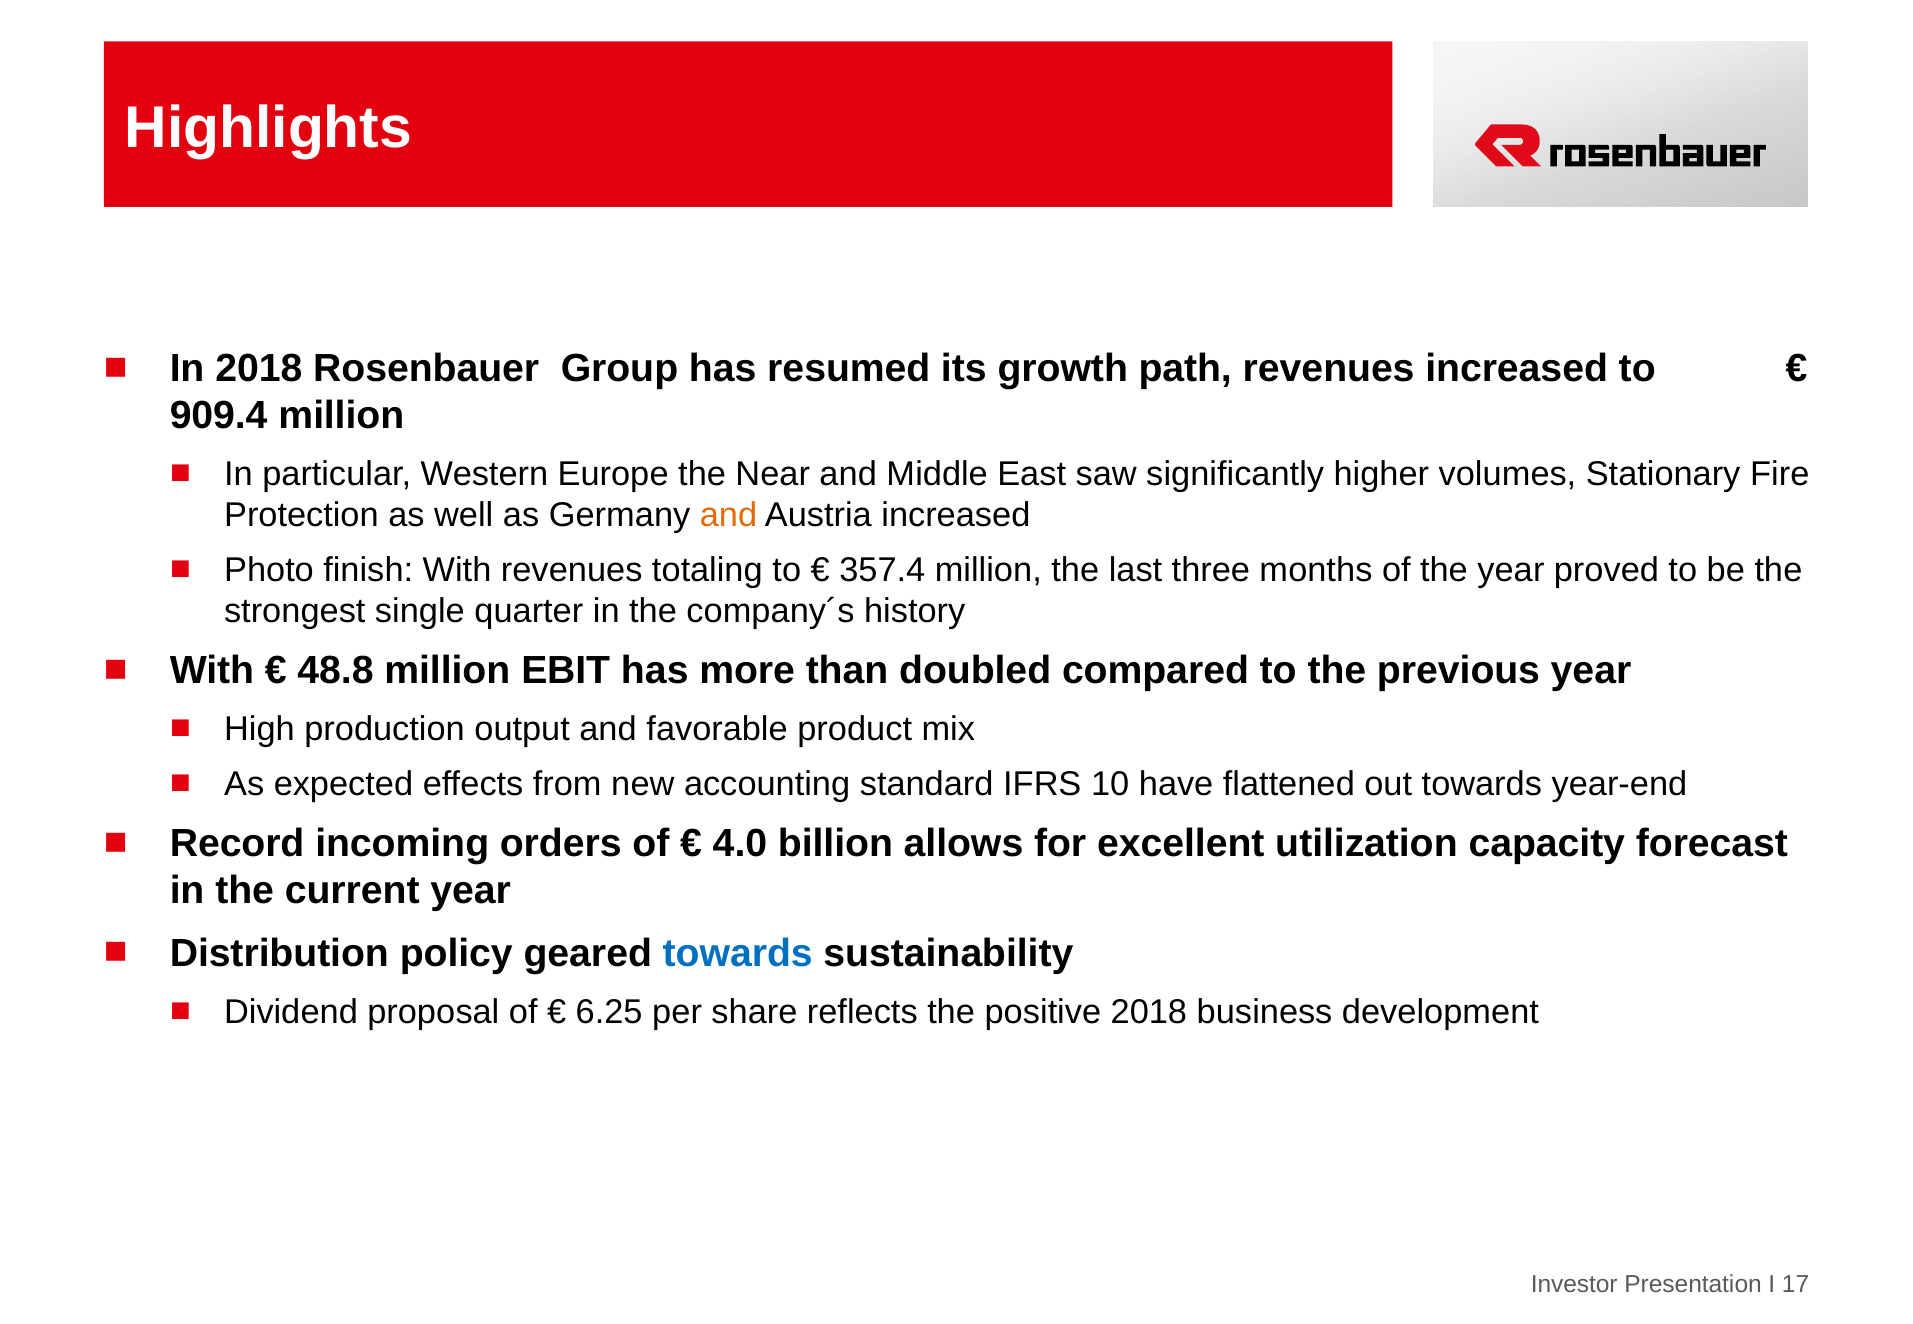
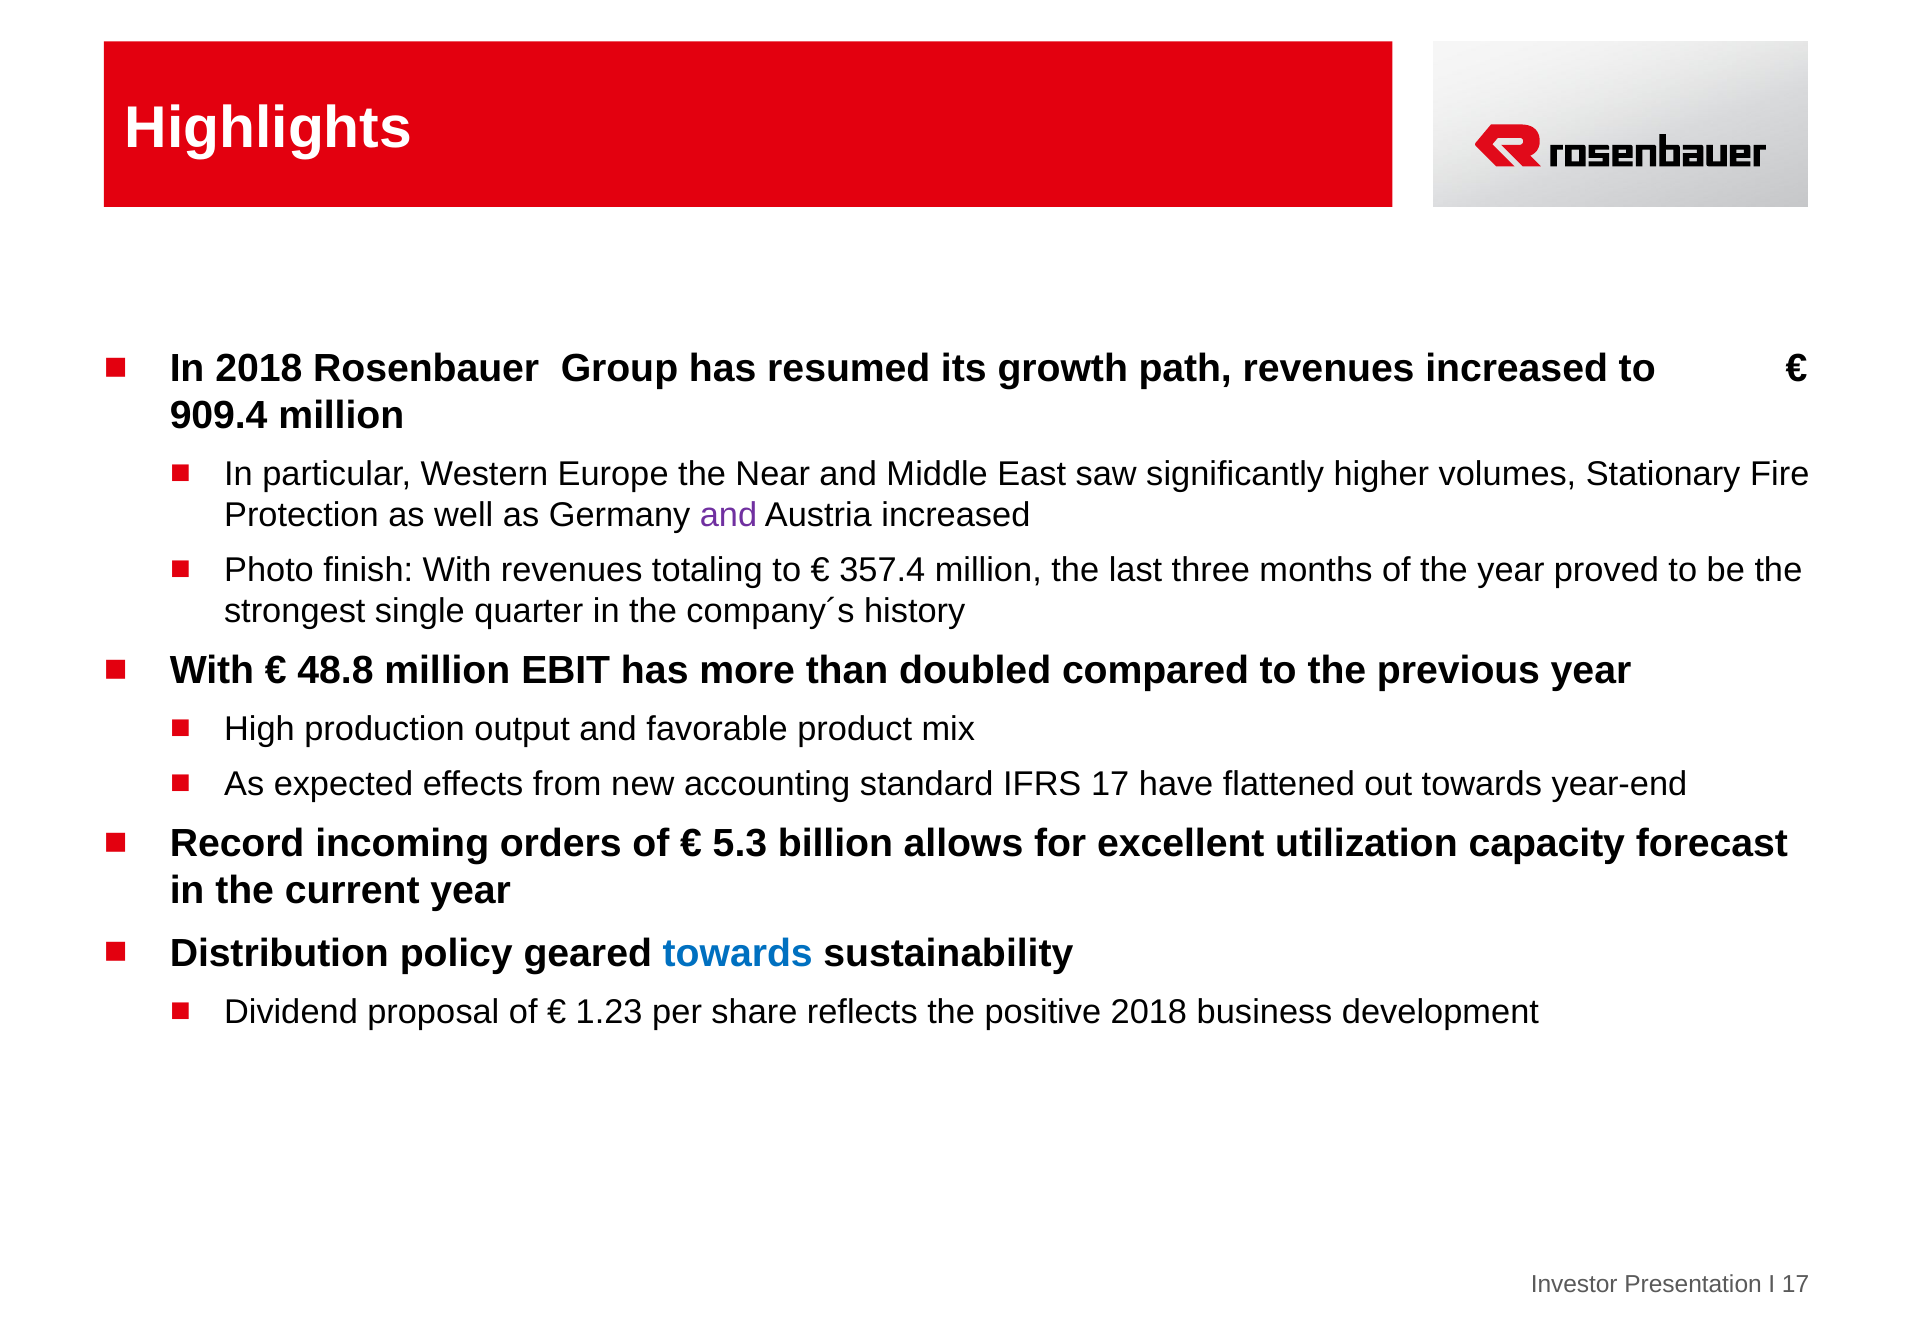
and at (729, 515) colour: orange -> purple
IFRS 10: 10 -> 17
4.0: 4.0 -> 5.3
6.25: 6.25 -> 1.23
